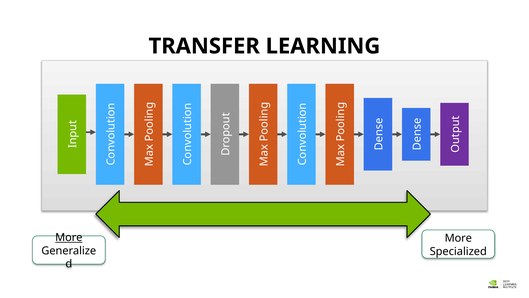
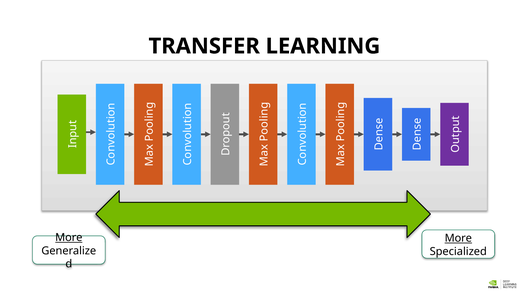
More at (458, 238) underline: none -> present
